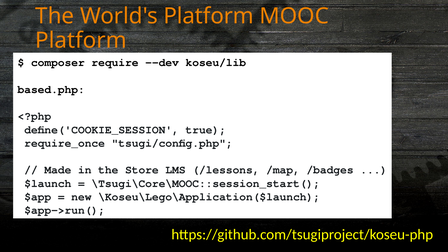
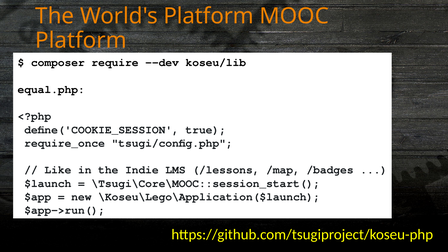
based.php: based.php -> equal.php
Made: Made -> Like
Store: Store -> Indie
